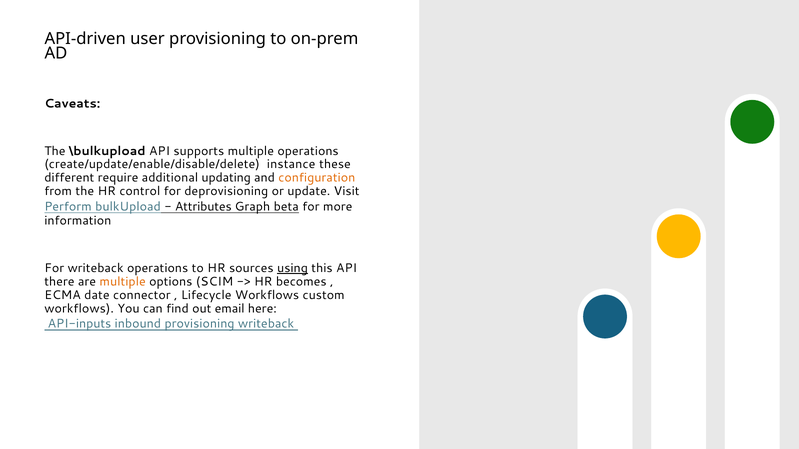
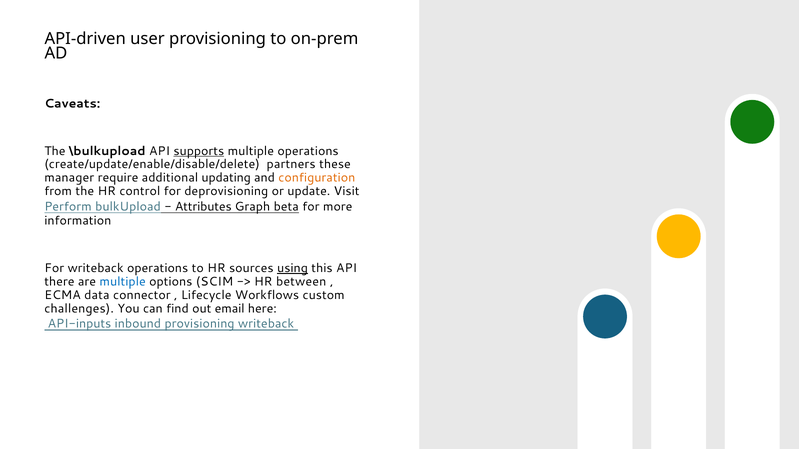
supports underline: none -> present
instance: instance -> partners
different: different -> manager
multiple at (123, 282) colour: orange -> blue
becomes: becomes -> between
date: date -> data
workflows at (79, 309): workflows -> challenges
